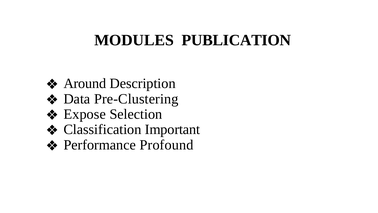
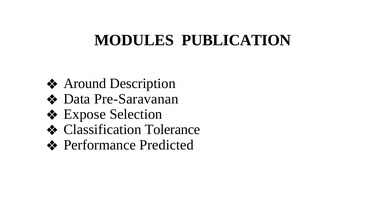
Pre-Clustering: Pre-Clustering -> Pre-Saravanan
Important: Important -> Tolerance
Profound: Profound -> Predicted
